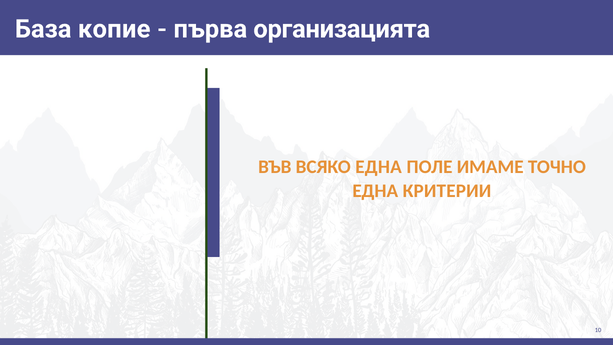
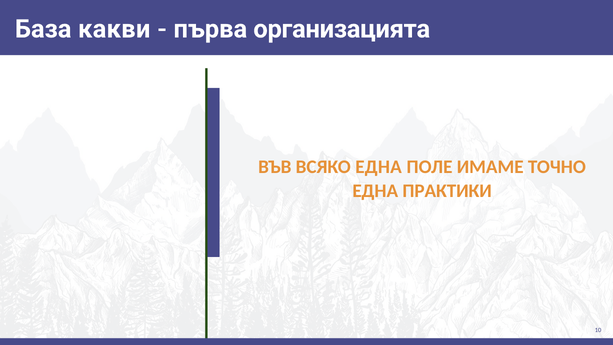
копие: копие -> какви
КРИТЕРИИ: КРИТЕРИИ -> ПРАКТИКИ
